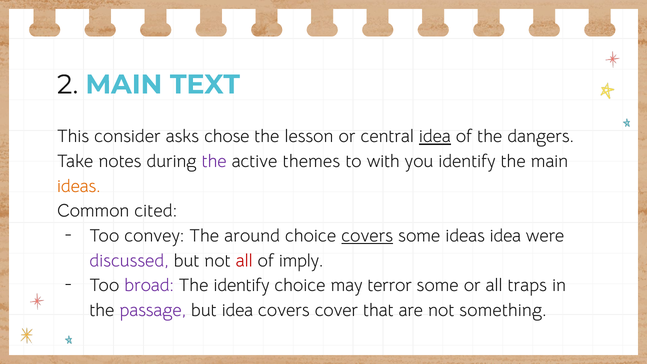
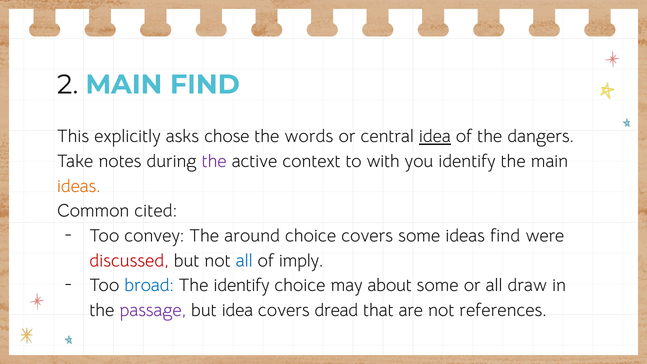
MAIN TEXT: TEXT -> FIND
consider: consider -> explicitly
lesson: lesson -> words
themes: themes -> context
covers at (367, 236) underline: present -> none
ideas idea: idea -> find
discussed colour: purple -> red
all at (244, 261) colour: red -> blue
broad colour: purple -> blue
terror: terror -> about
traps: traps -> draw
cover: cover -> dread
something: something -> references
